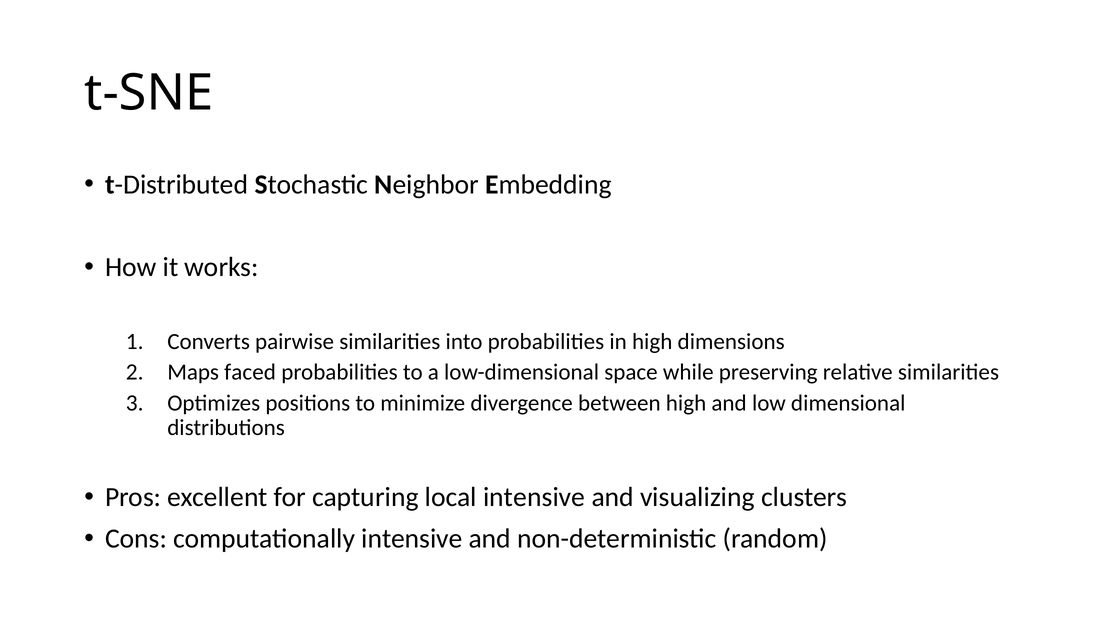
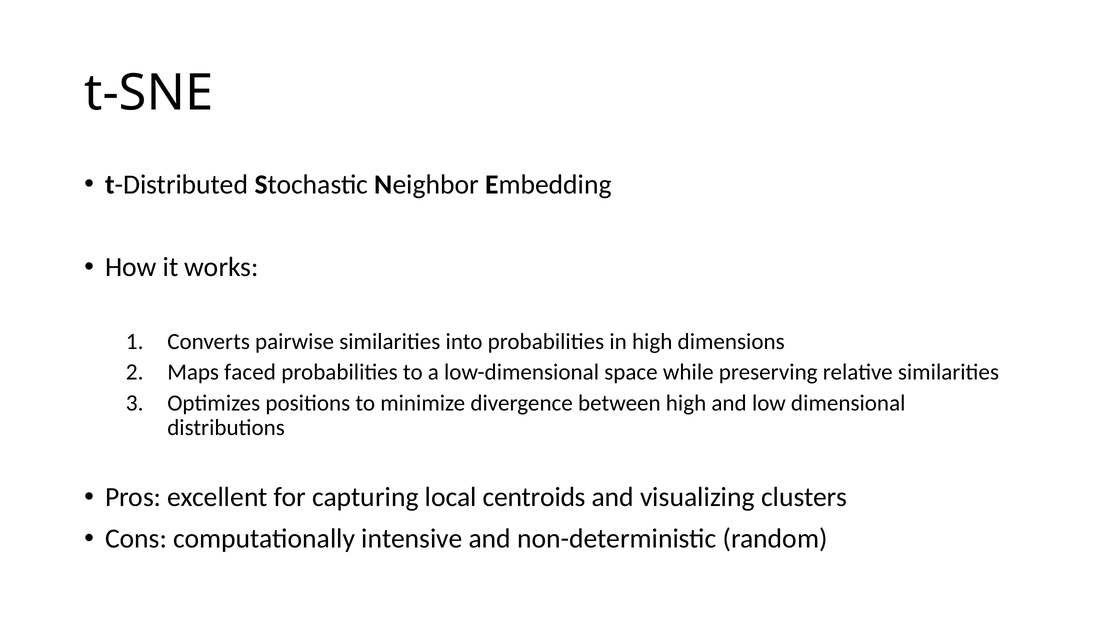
local intensive: intensive -> centroids
